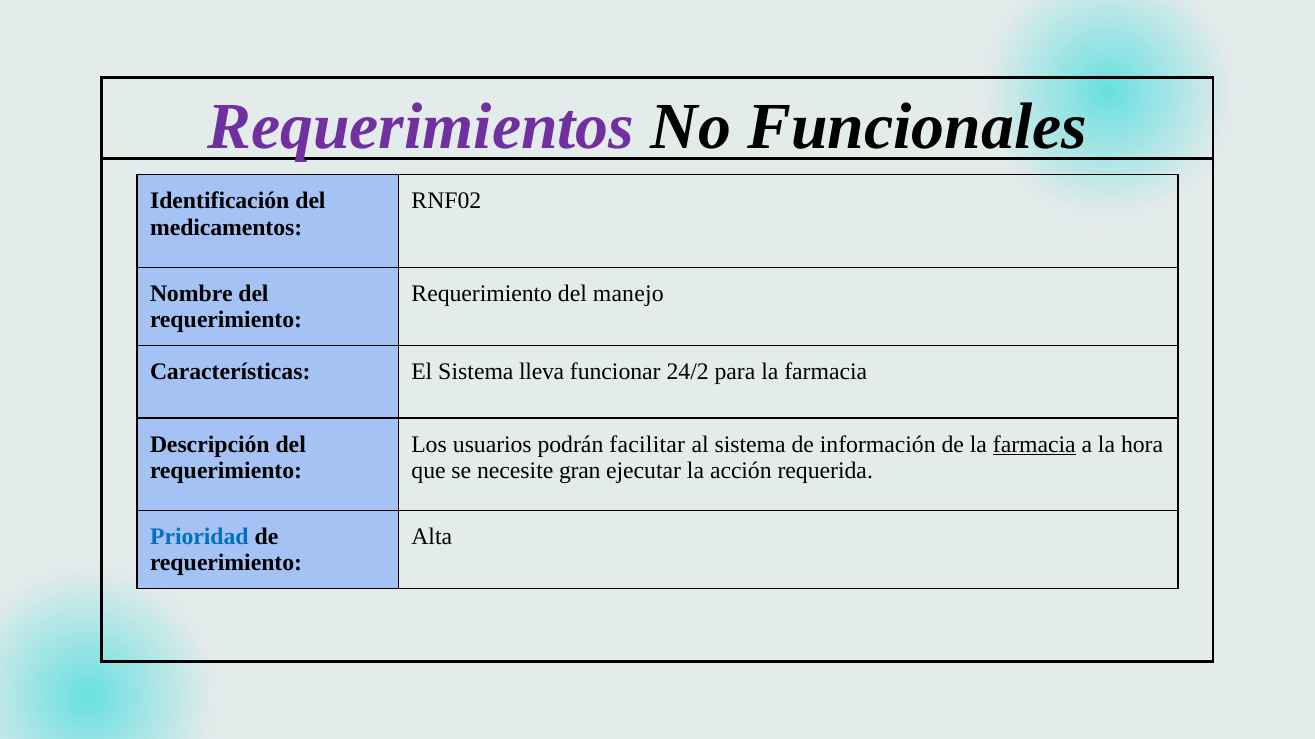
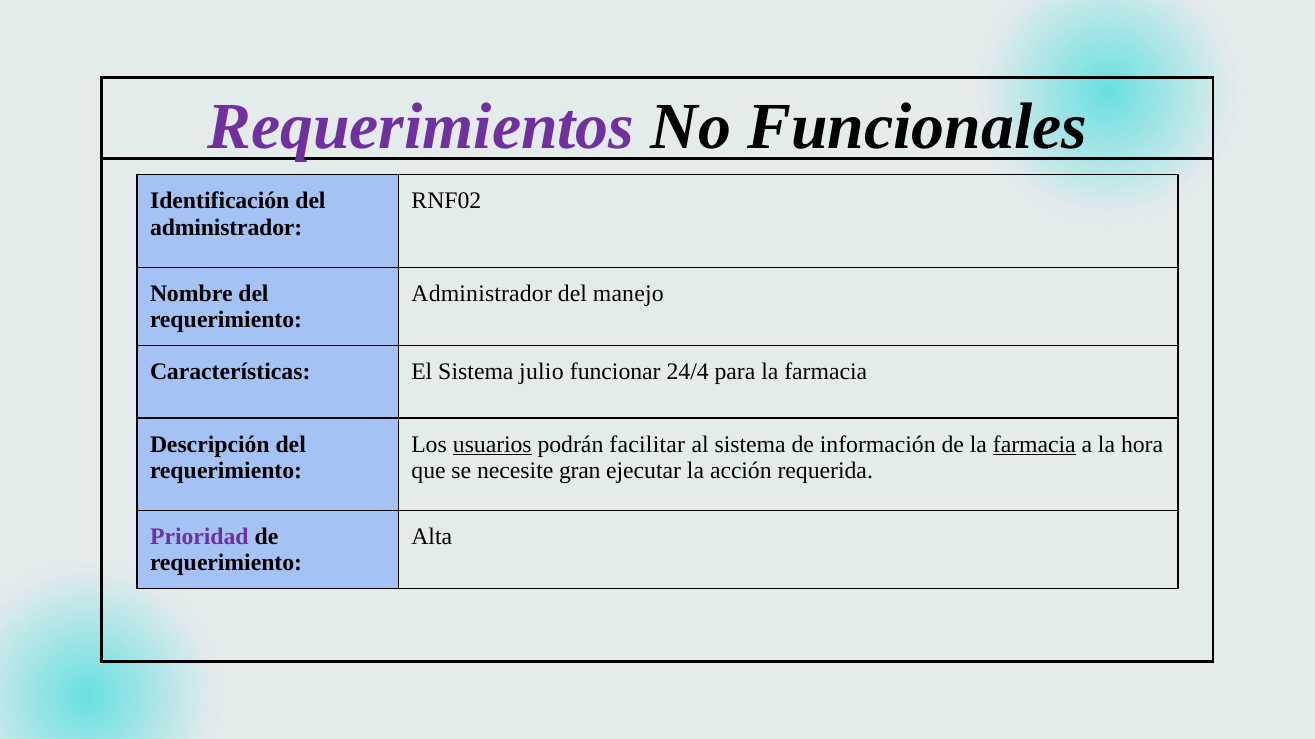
medicamentos at (226, 227): medicamentos -> administrador
Requerimiento at (482, 294): Requerimiento -> Administrador
lleva: lleva -> julio
24/2: 24/2 -> 24/4
usuarios underline: none -> present
Prioridad colour: blue -> purple
